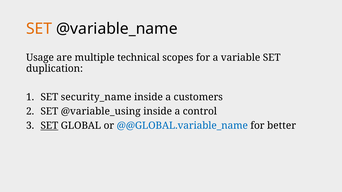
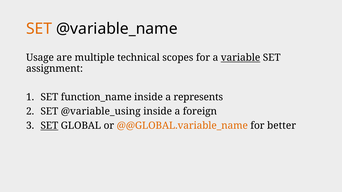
variable underline: none -> present
duplication: duplication -> assignment
security_name: security_name -> function_name
customers: customers -> represents
control: control -> foreign
@@GLOBAL.variable_name colour: blue -> orange
